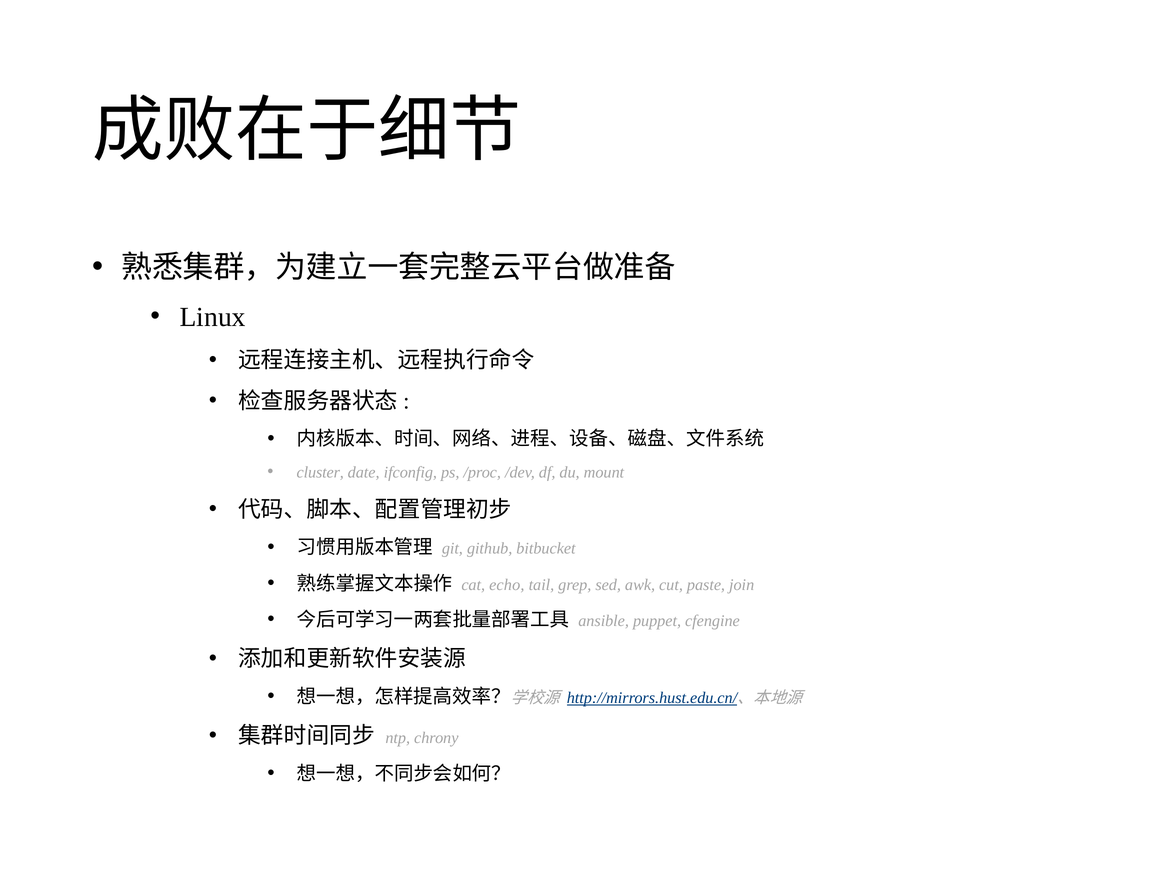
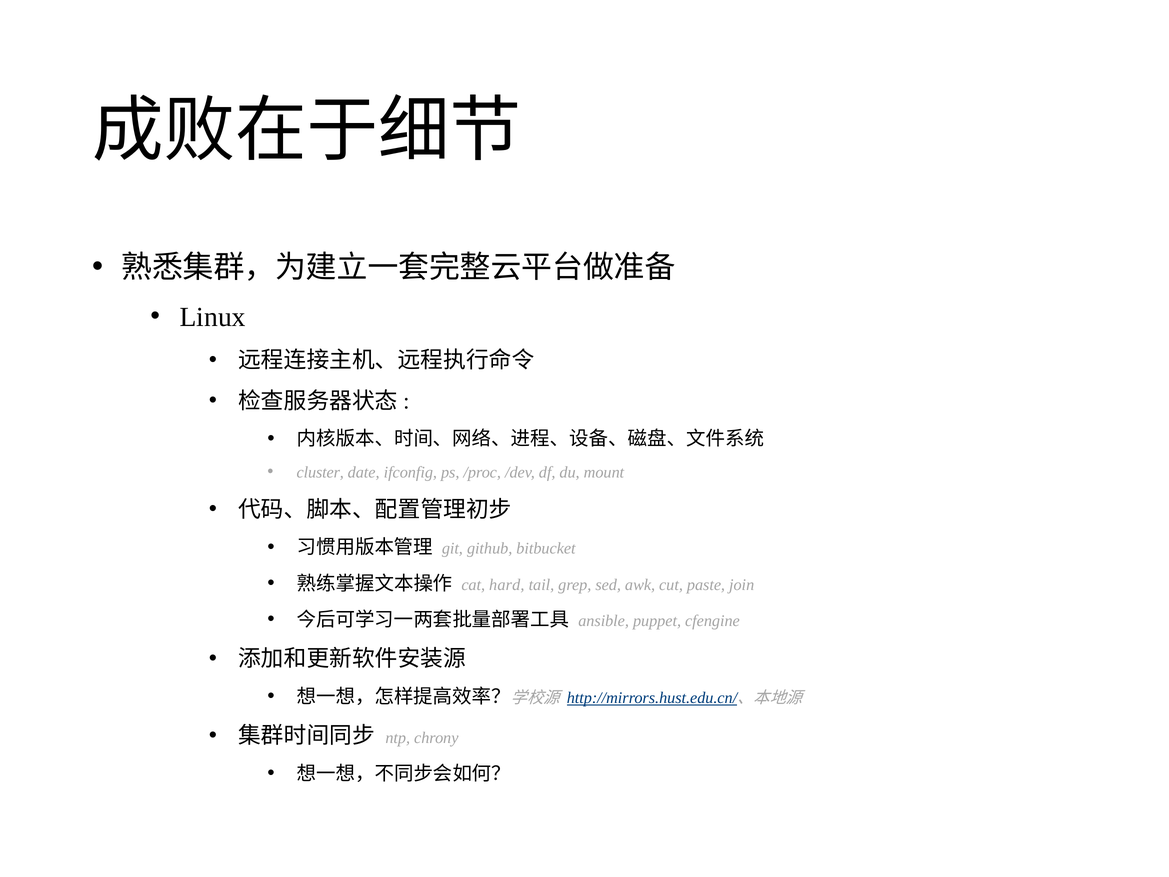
echo: echo -> hard
